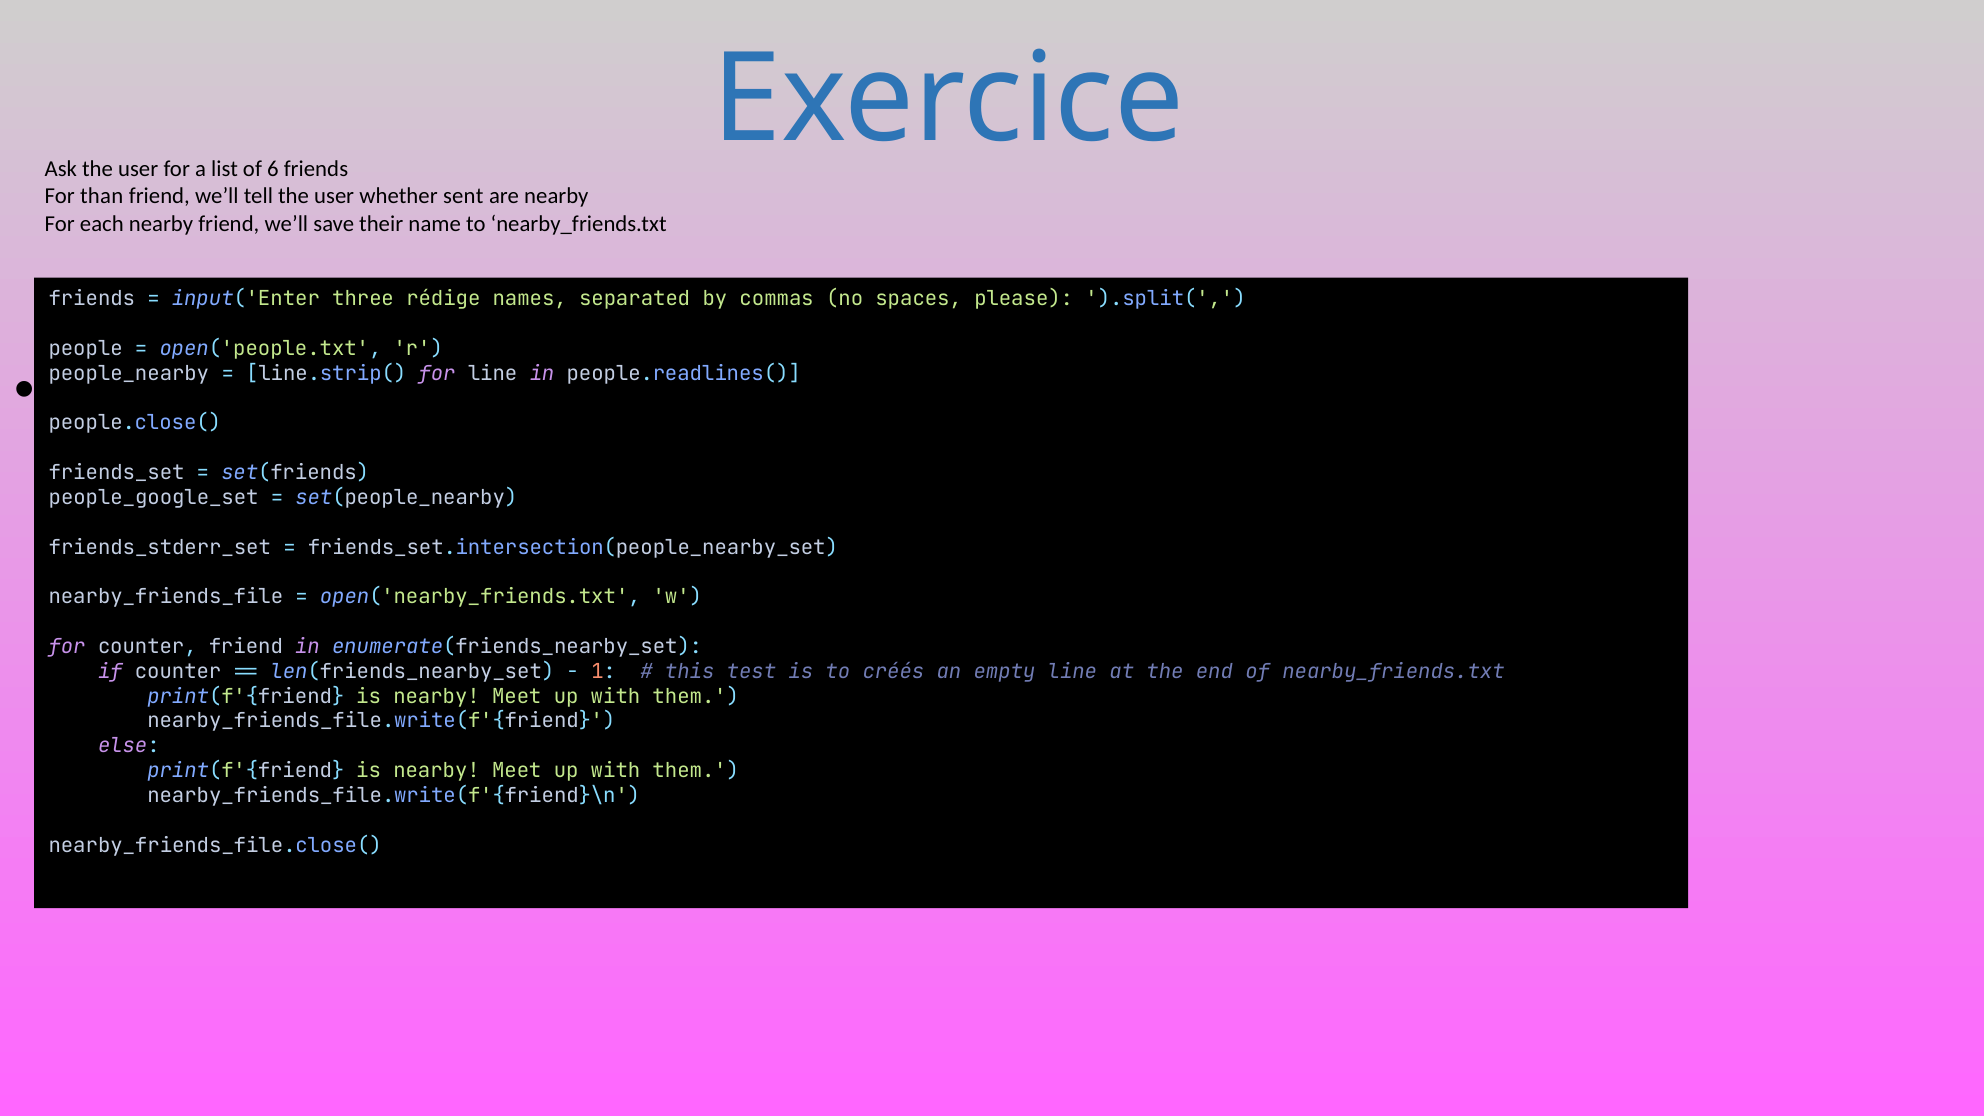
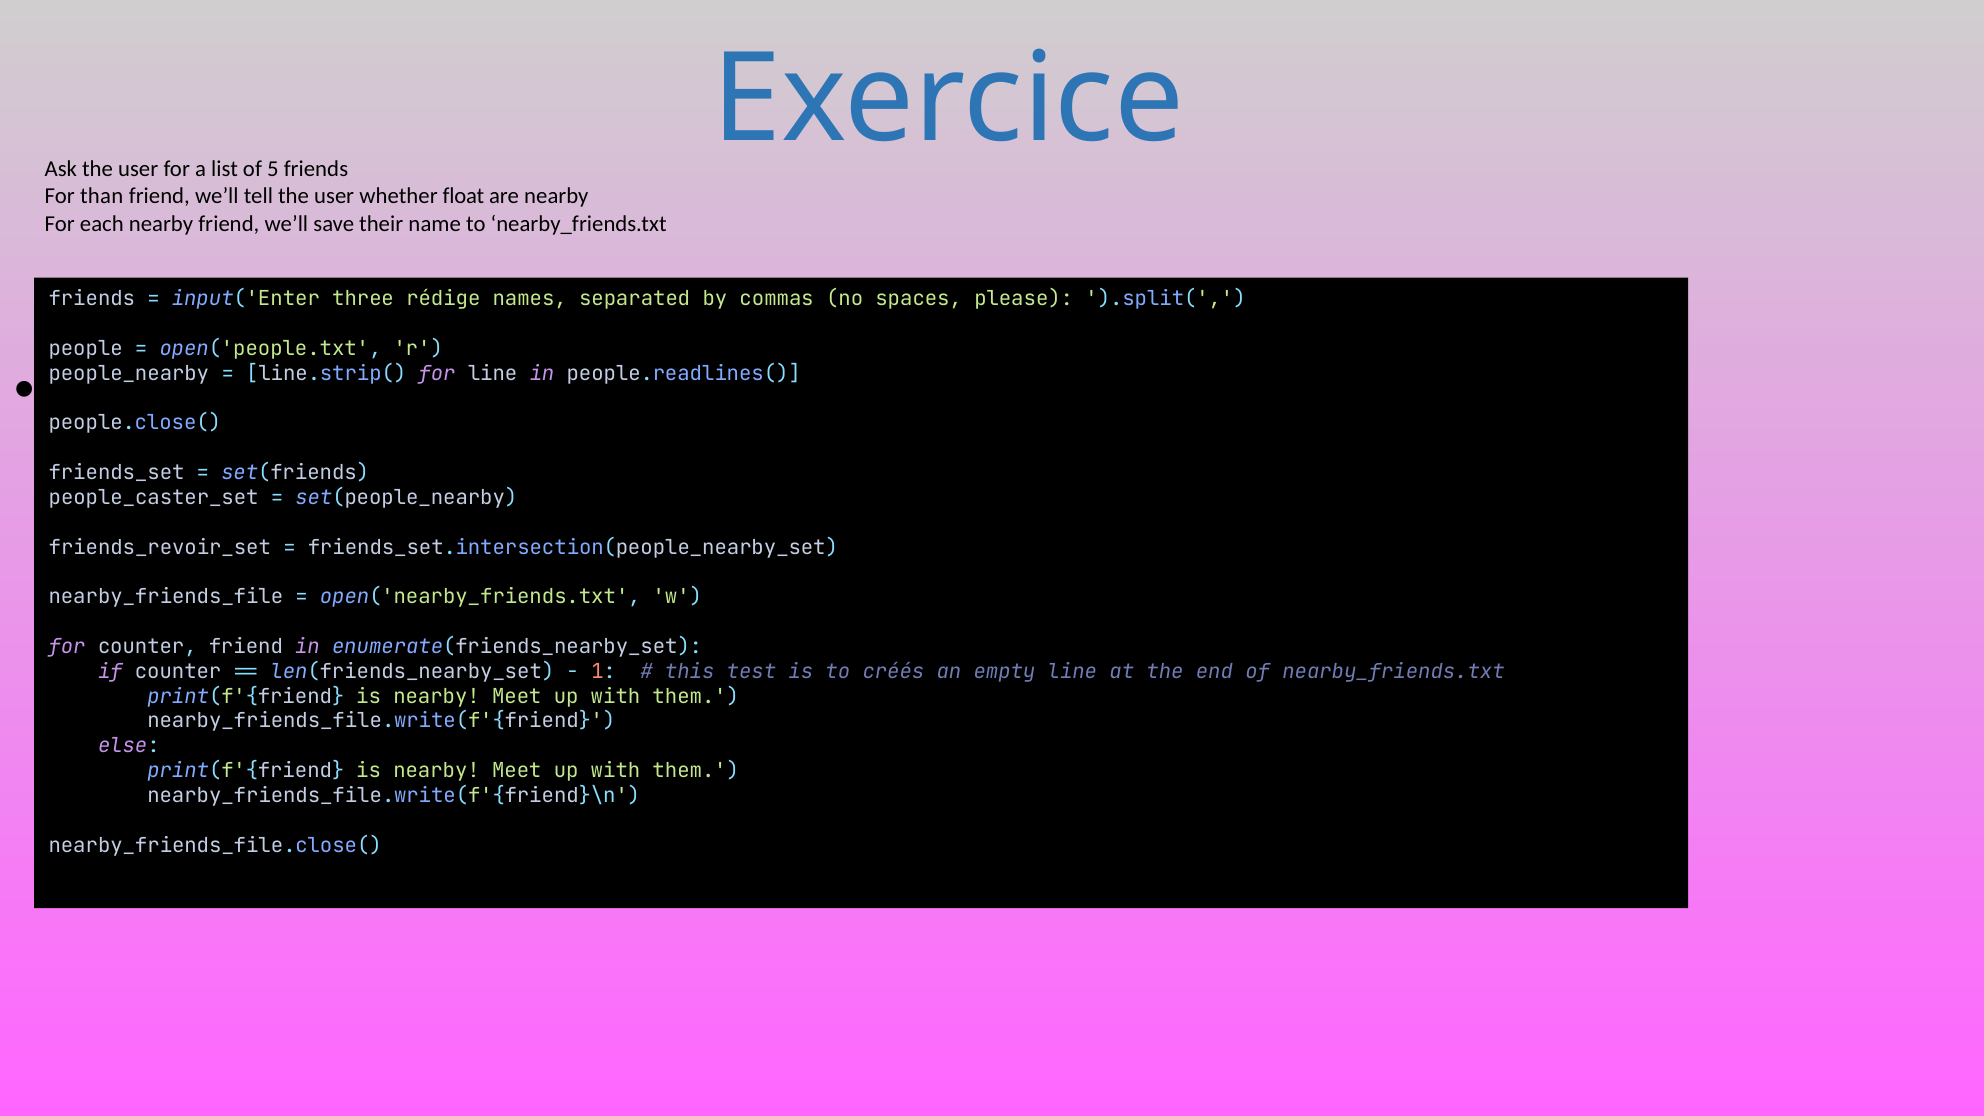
6: 6 -> 5
sent: sent -> float
people_google_set: people_google_set -> people_caster_set
friends_stderr_set: friends_stderr_set -> friends_revoir_set
